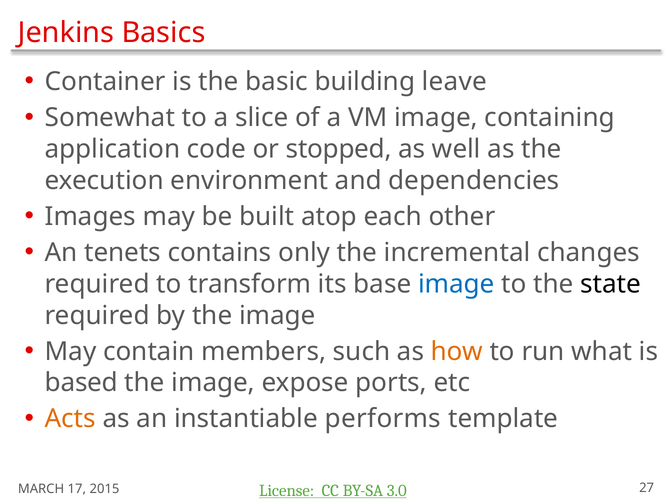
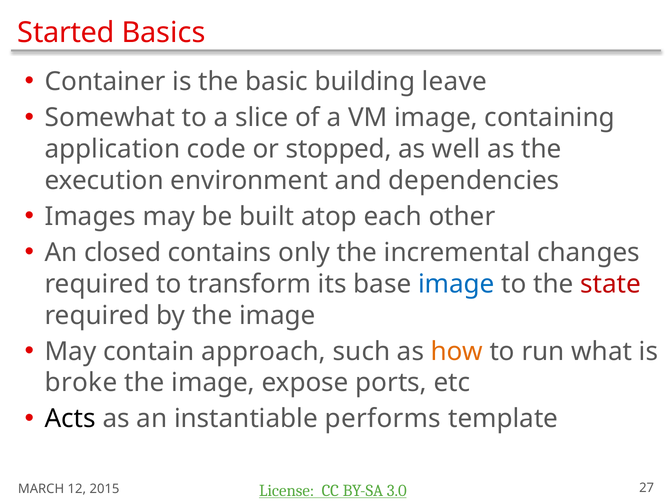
Jenkins: Jenkins -> Started
tenets: tenets -> closed
state colour: black -> red
members: members -> approach
based: based -> broke
Acts colour: orange -> black
17: 17 -> 12
